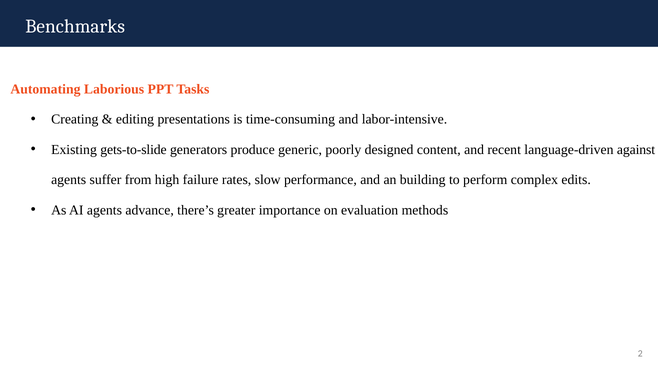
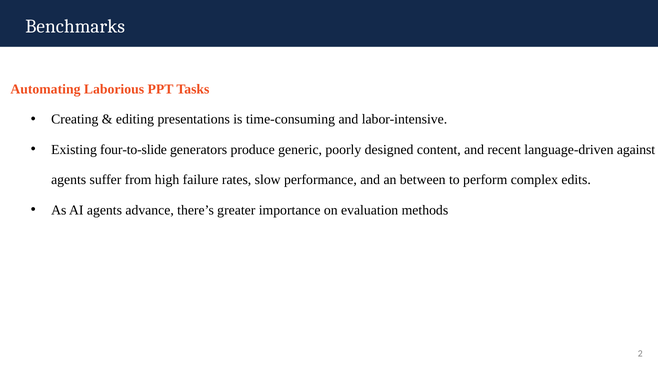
gets-to-slide: gets-to-slide -> four-to-slide
building: building -> between
